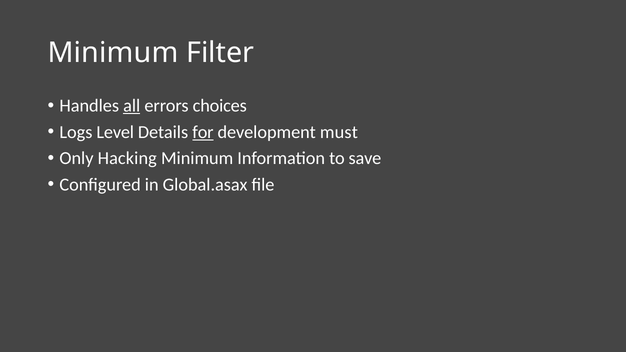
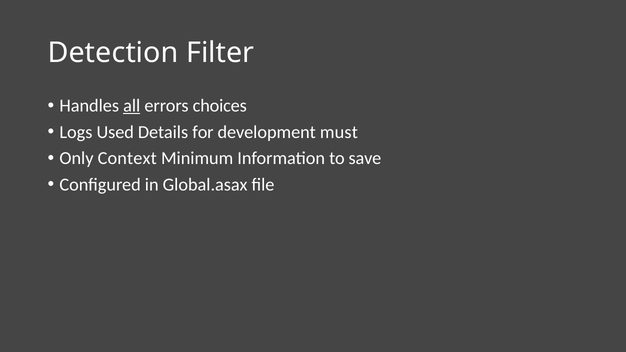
Minimum at (113, 53): Minimum -> Detection
Level: Level -> Used
for underline: present -> none
Hacking: Hacking -> Context
